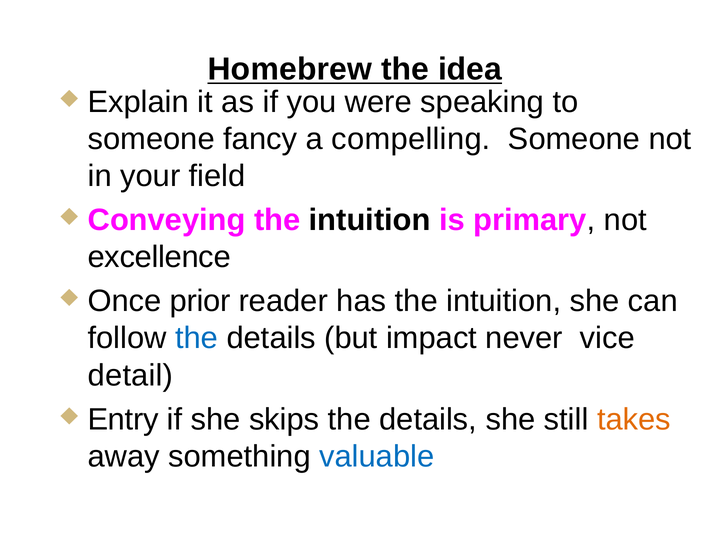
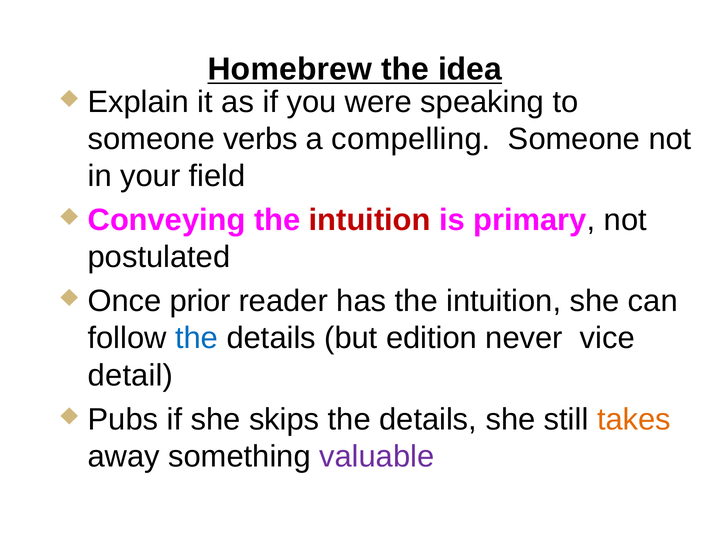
fancy: fancy -> verbs
intuition at (370, 220) colour: black -> red
excellence: excellence -> postulated
impact: impact -> edition
Entry: Entry -> Pubs
valuable colour: blue -> purple
